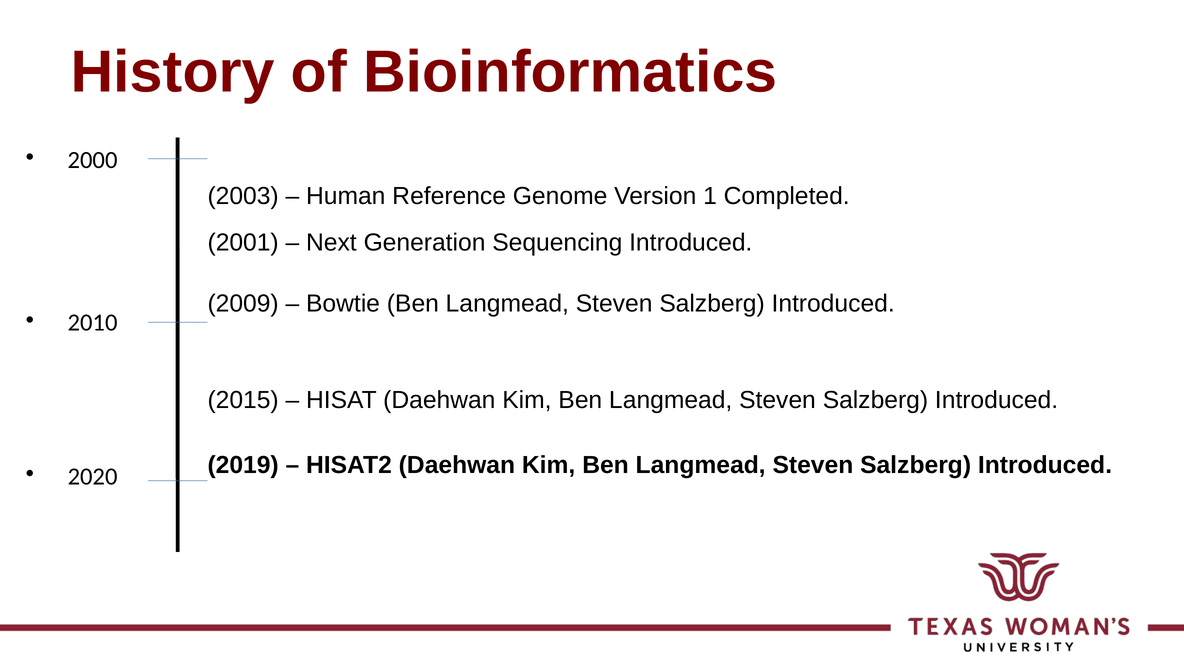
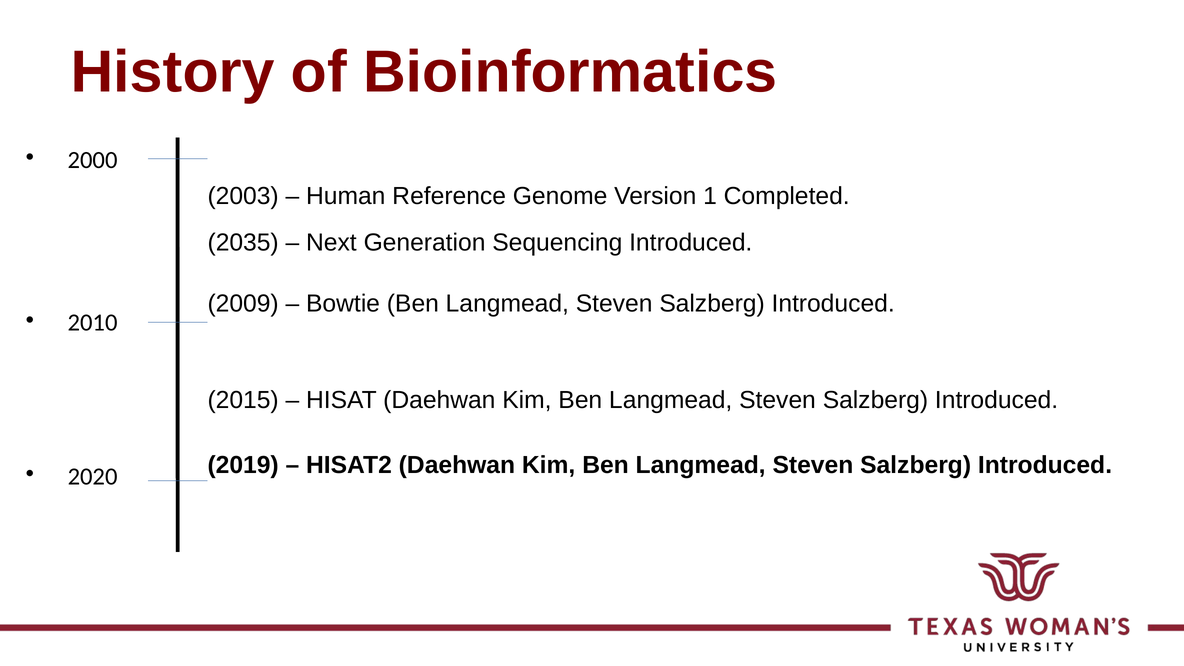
2001: 2001 -> 2035
